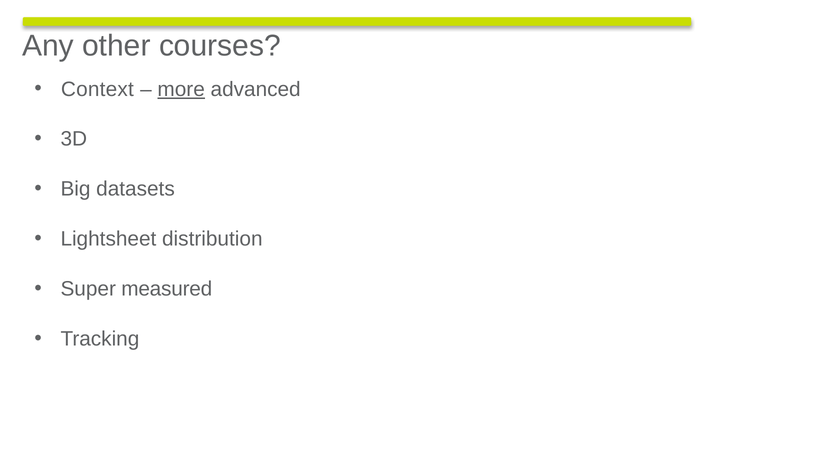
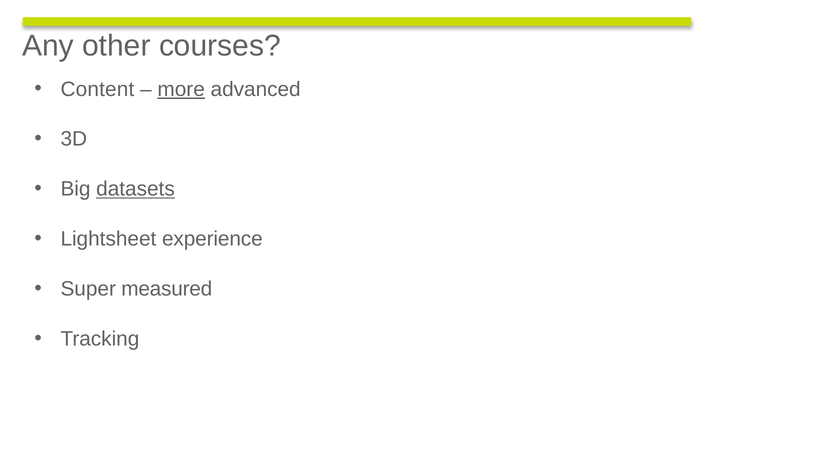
Context: Context -> Content
datasets underline: none -> present
distribution: distribution -> experience
